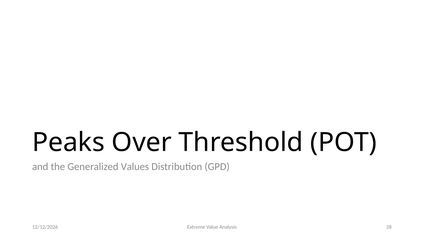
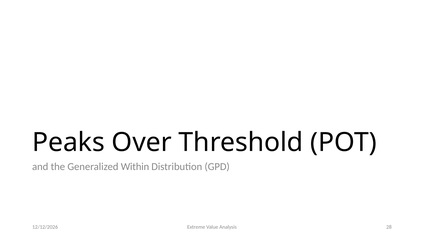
Values: Values -> Within
